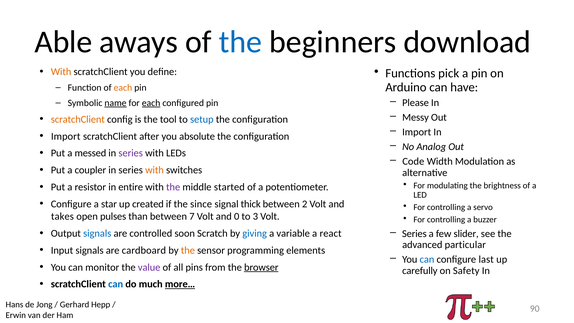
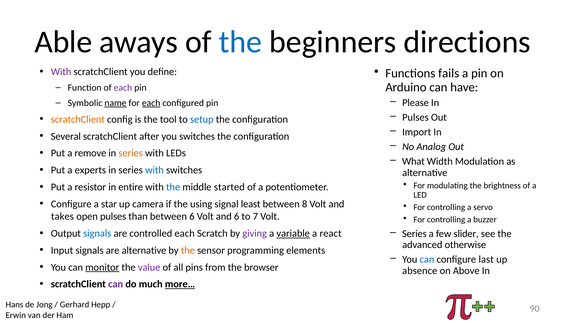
download: download -> directions
pick: pick -> fails
With at (61, 72) colour: orange -> purple
each at (123, 88) colour: orange -> purple
Messy at (416, 117): Messy -> Pulses
Import at (66, 136): Import -> Several
you absolute: absolute -> switches
messed: messed -> remove
series at (131, 153) colour: purple -> orange
Code: Code -> What
coupler: coupler -> experts
with at (154, 170) colour: orange -> blue
the at (173, 187) colour: purple -> blue
created: created -> camera
since: since -> using
thick: thick -> least
2: 2 -> 8
between 7: 7 -> 6
and 0: 0 -> 6
3: 3 -> 7
controlled soon: soon -> each
giving colour: blue -> purple
variable underline: none -> present
particular: particular -> otherwise
are cardboard: cardboard -> alternative
monitor underline: none -> present
browser underline: present -> none
carefully: carefully -> absence
Safety: Safety -> Above
can at (116, 284) colour: blue -> purple
